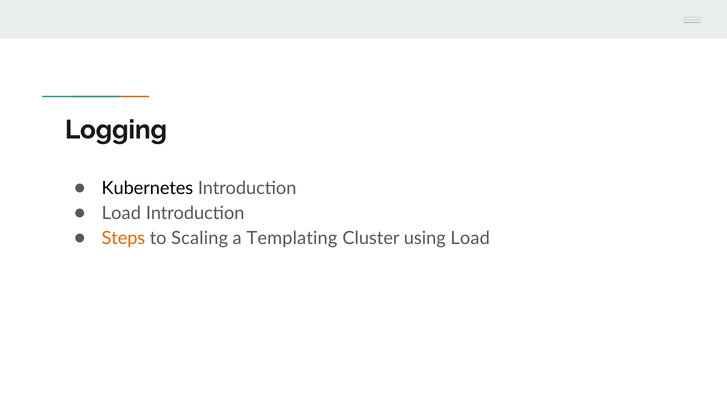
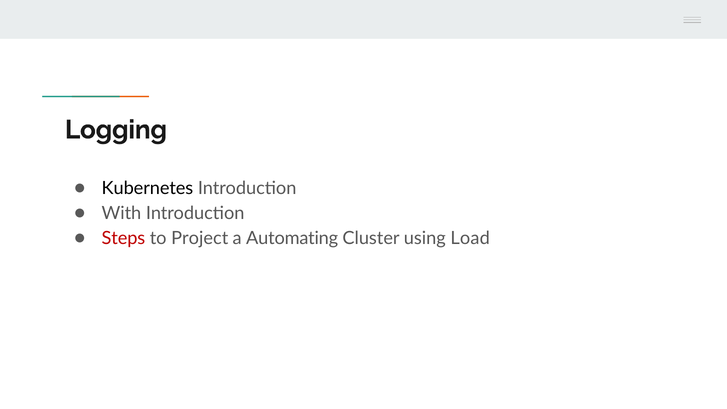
Load at (121, 213): Load -> With
Steps colour: orange -> red
Scaling: Scaling -> Project
Templating: Templating -> Automating
